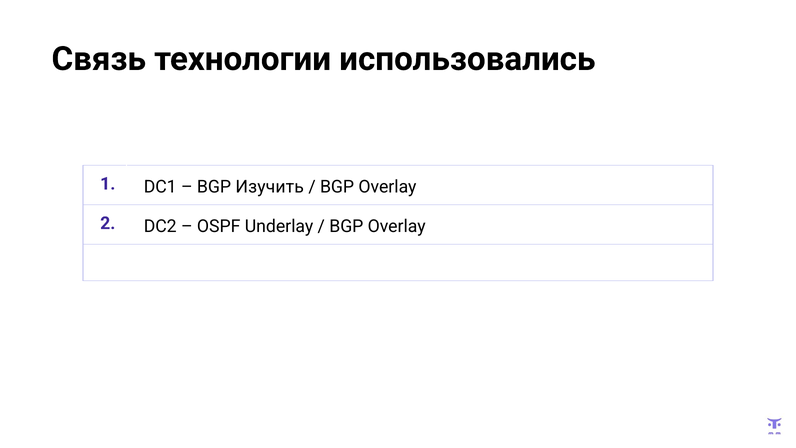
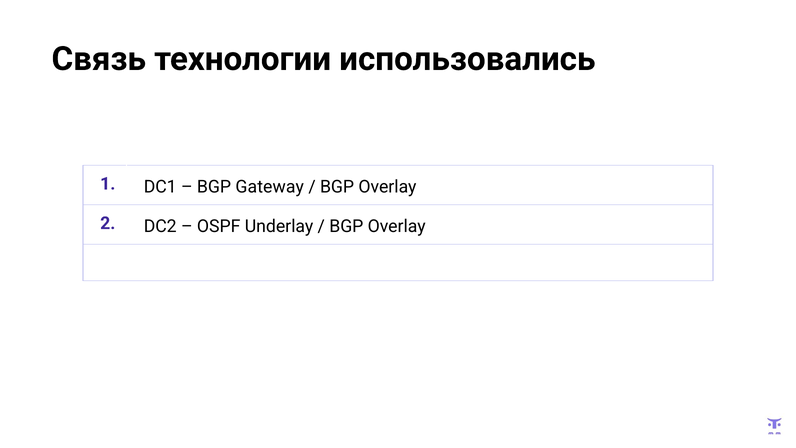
Изучить: Изучить -> Gateway
